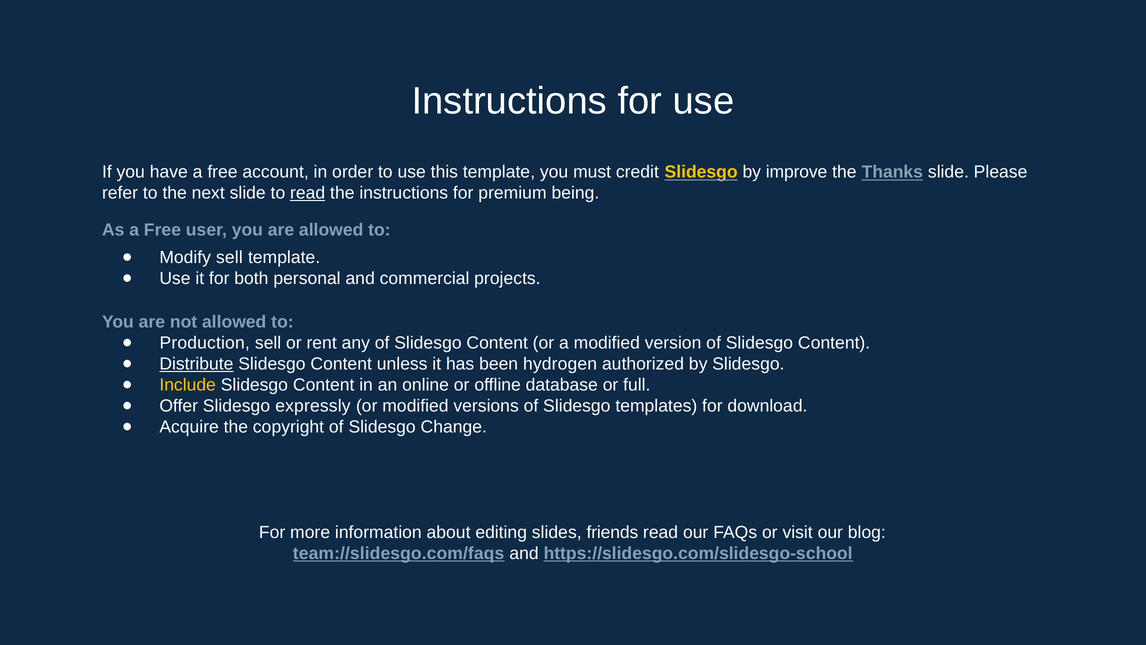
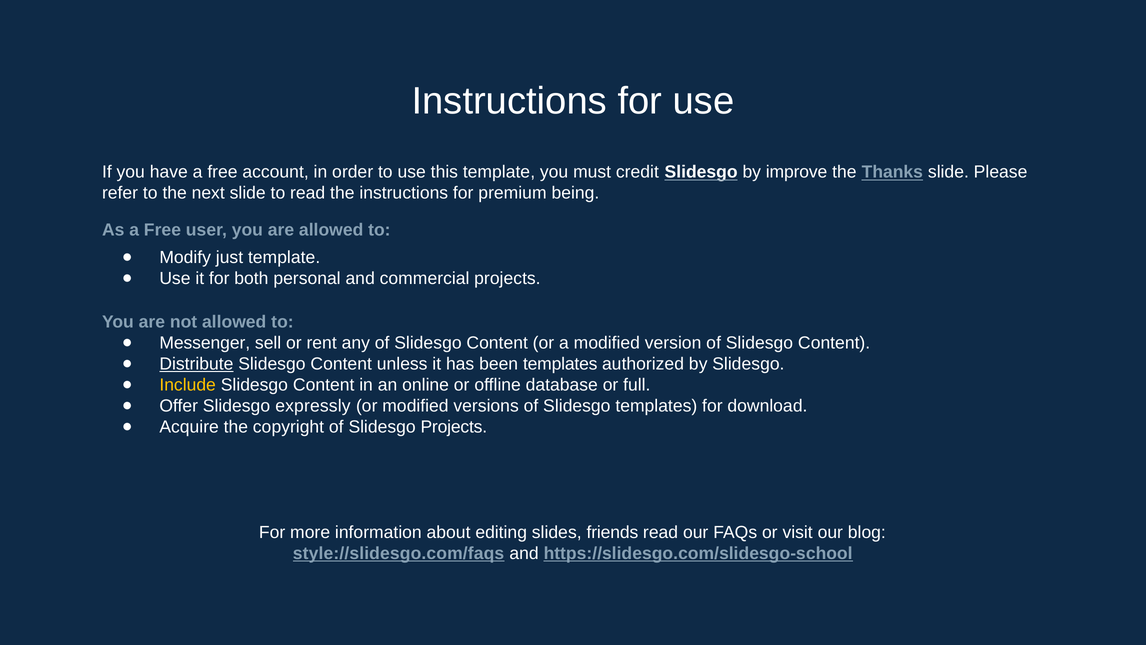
Slidesgo at (701, 172) colour: yellow -> white
read at (308, 193) underline: present -> none
Modify sell: sell -> just
Production: Production -> Messenger
been hydrogen: hydrogen -> templates
Slidesgo Change: Change -> Projects
team://slidesgo.com/faqs: team://slidesgo.com/faqs -> style://slidesgo.com/faqs
